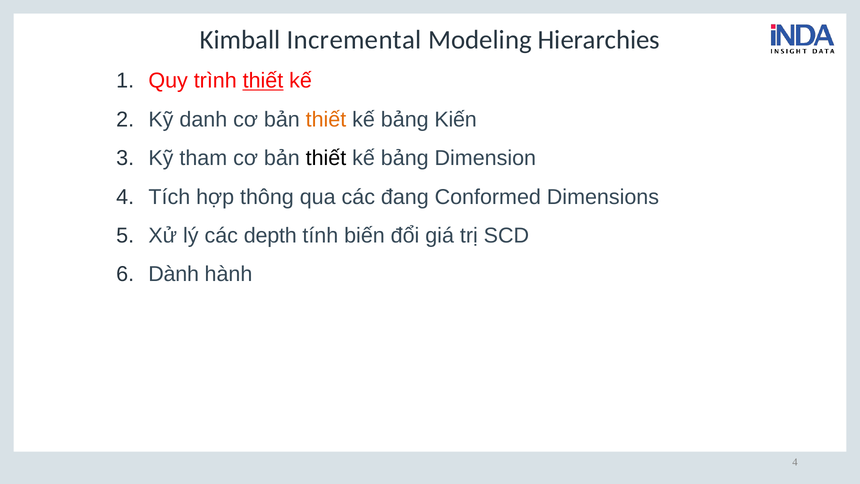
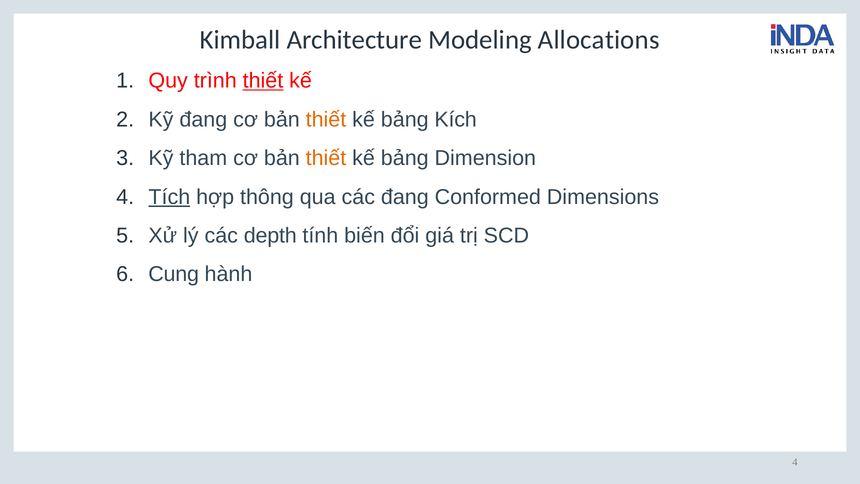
Incremental: Incremental -> Architecture
Hierarchies: Hierarchies -> Allocations
Kỹ danh: danh -> đang
Kiến: Kiến -> Kích
thiết at (326, 158) colour: black -> orange
Tích underline: none -> present
Dành: Dành -> Cung
